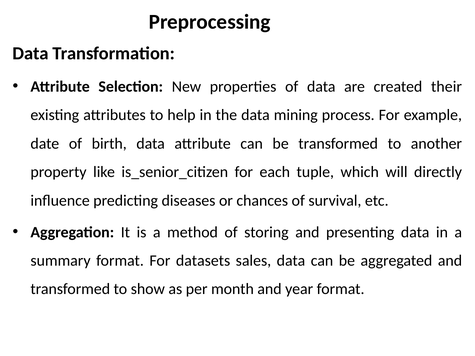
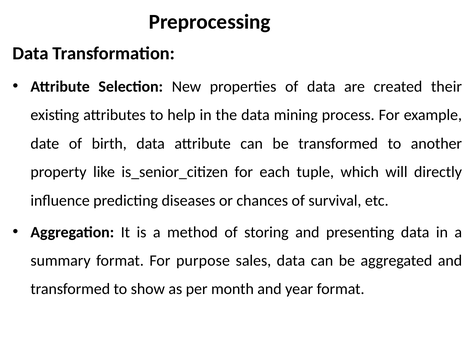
datasets: datasets -> purpose
